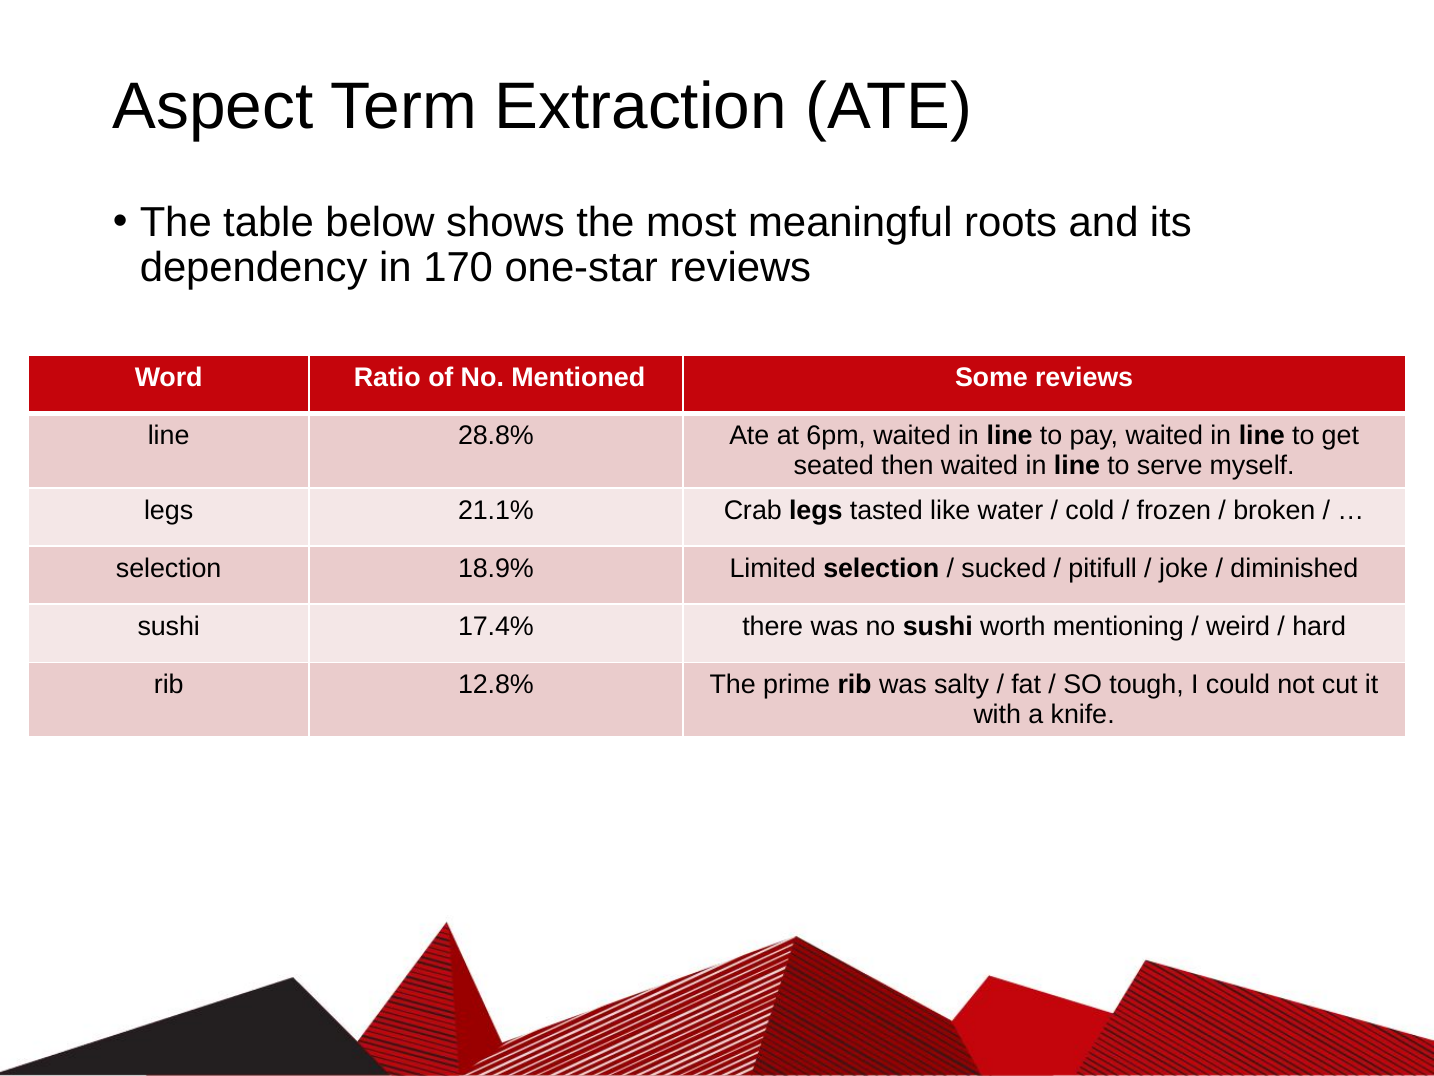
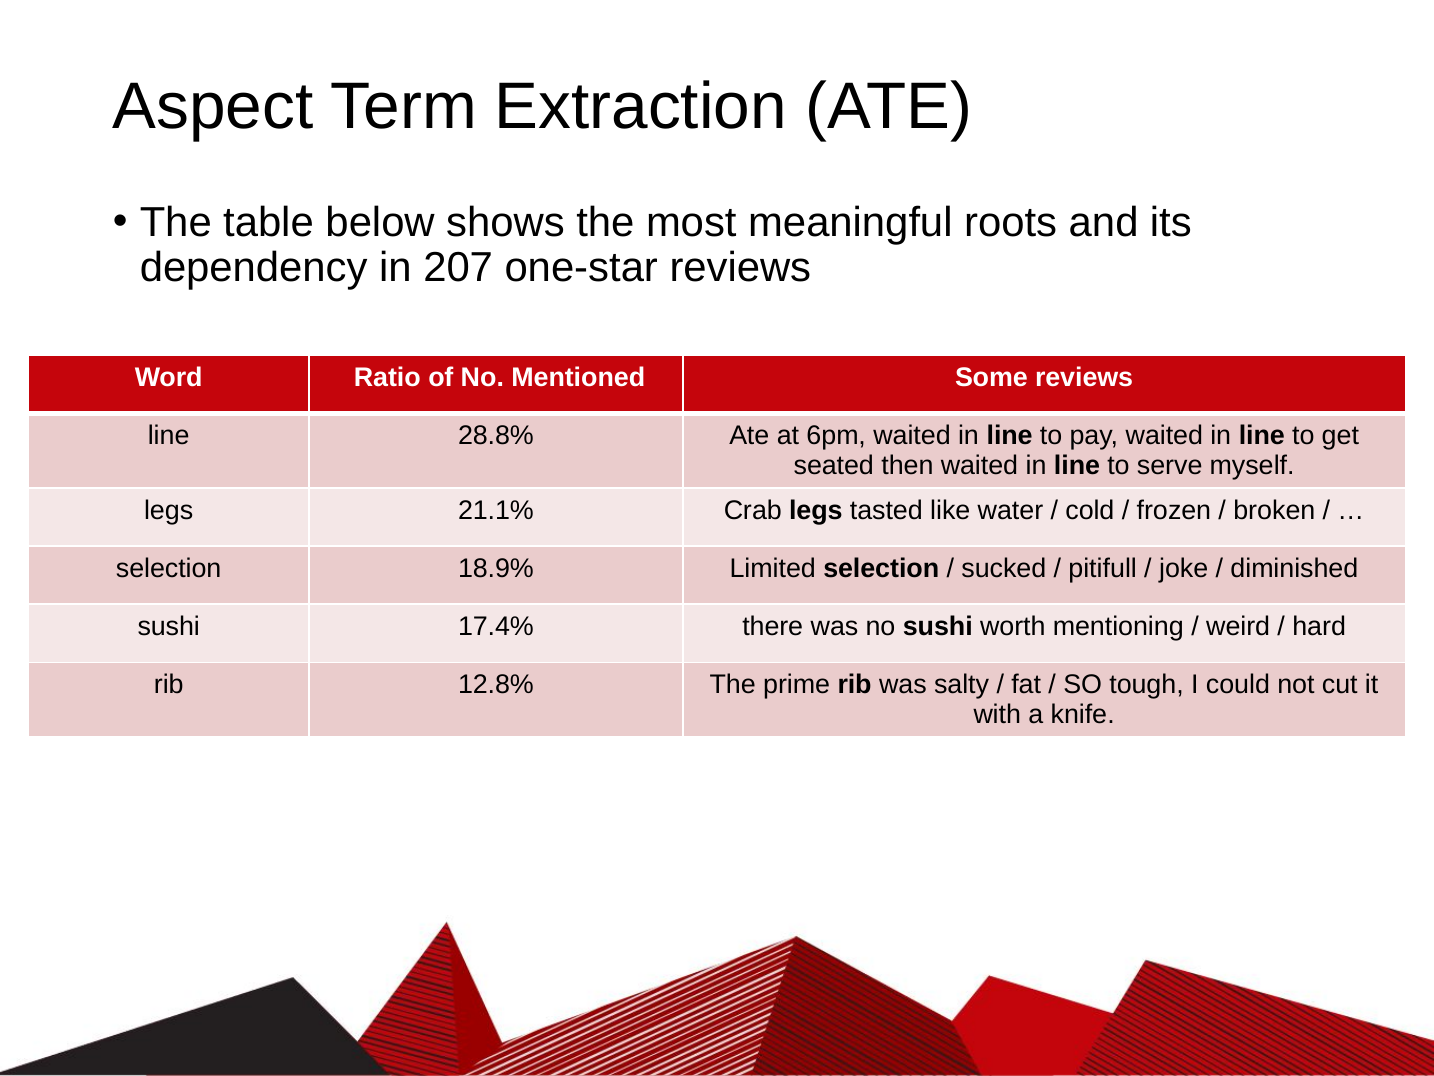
170: 170 -> 207
